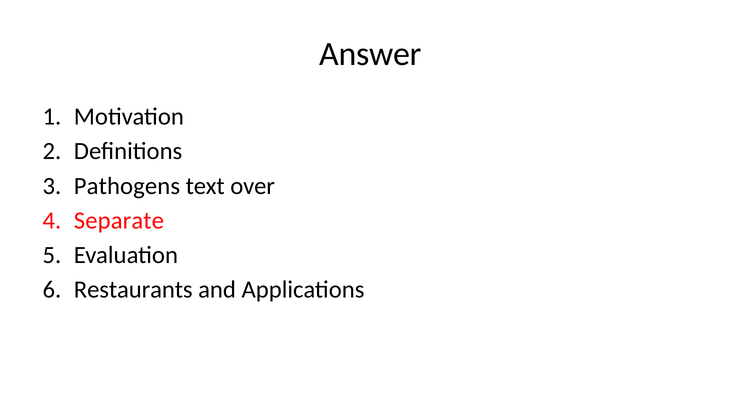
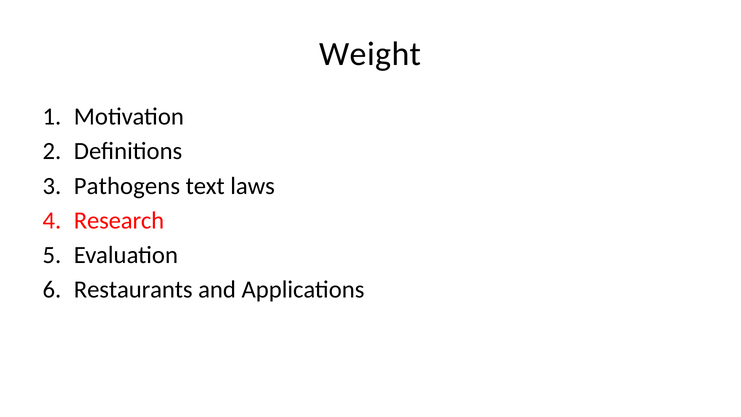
Answer: Answer -> Weight
over: over -> laws
Separate: Separate -> Research
